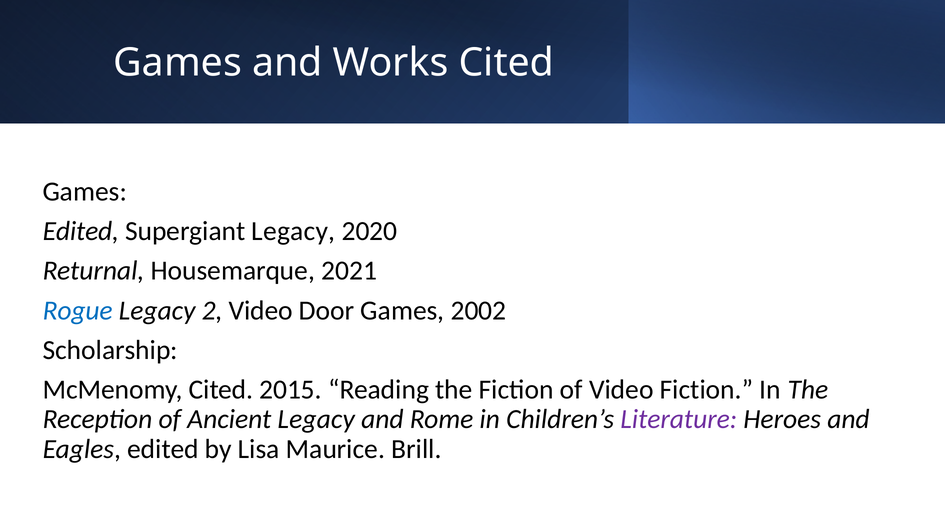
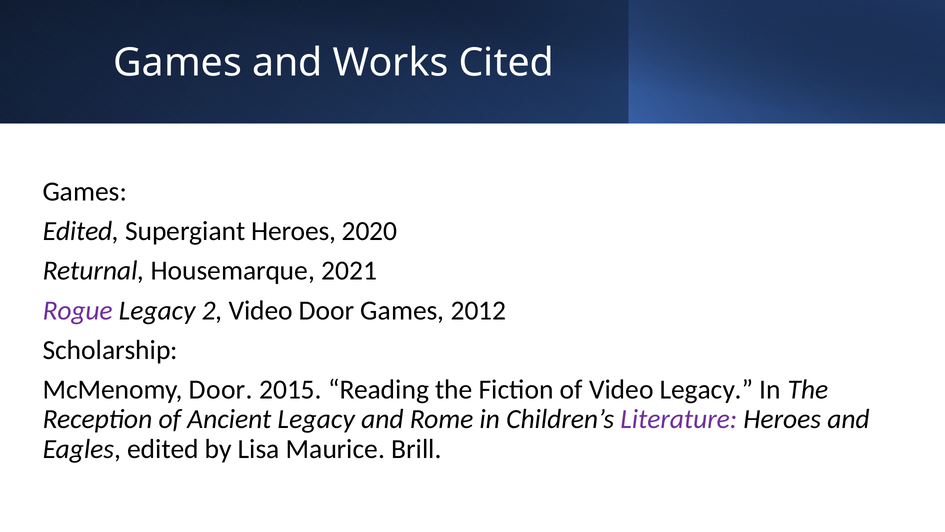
Supergiant Legacy: Legacy -> Heroes
Rogue colour: blue -> purple
2002: 2002 -> 2012
McMenomy Cited: Cited -> Door
Video Fiction: Fiction -> Legacy
